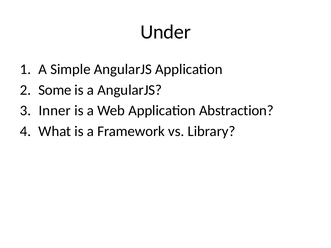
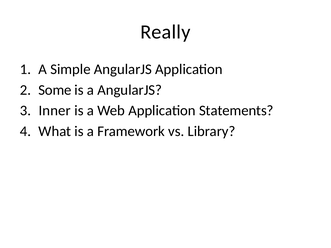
Under: Under -> Really
Abstraction: Abstraction -> Statements
